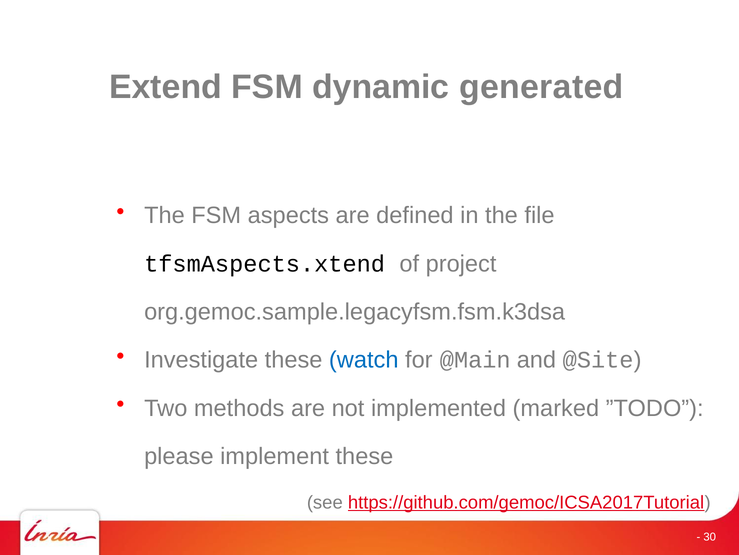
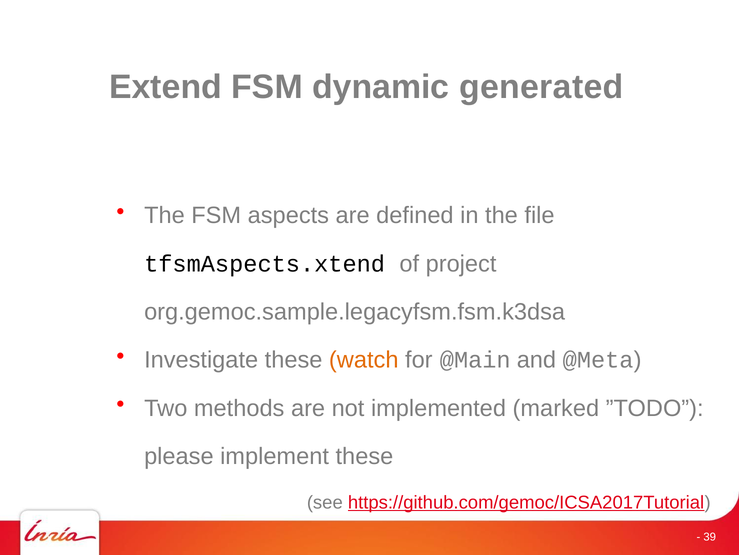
watch colour: blue -> orange
@Site: @Site -> @Meta
30: 30 -> 39
